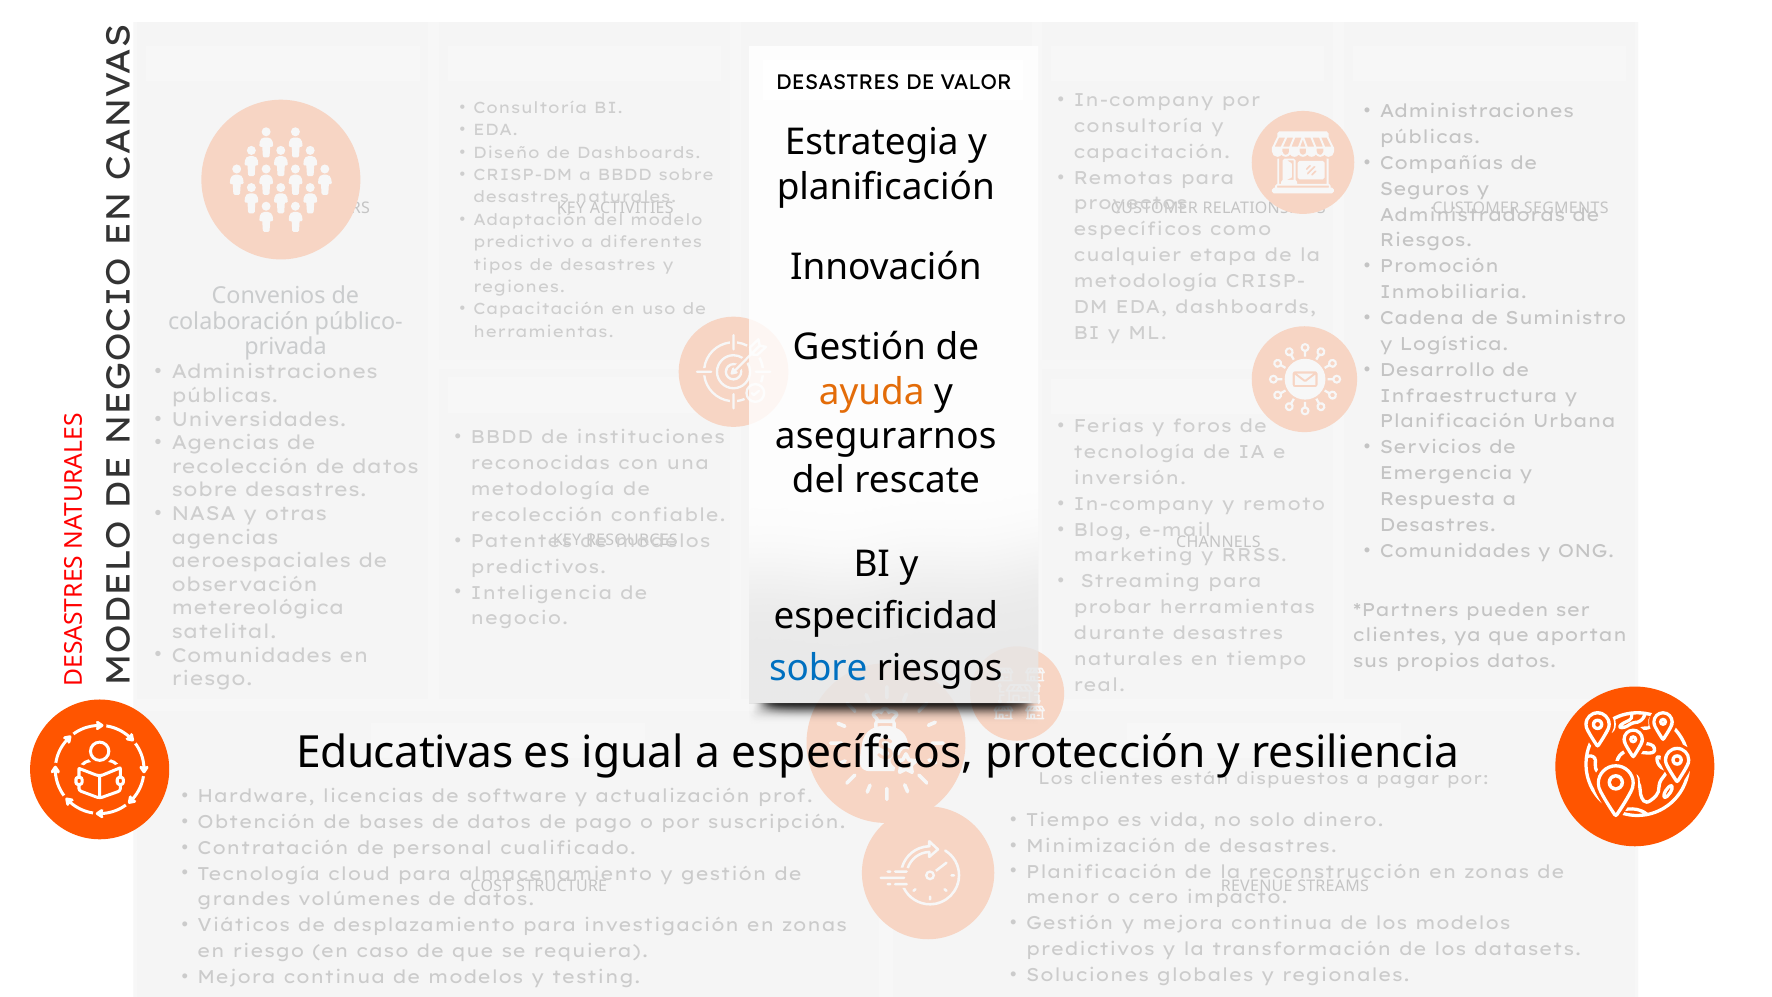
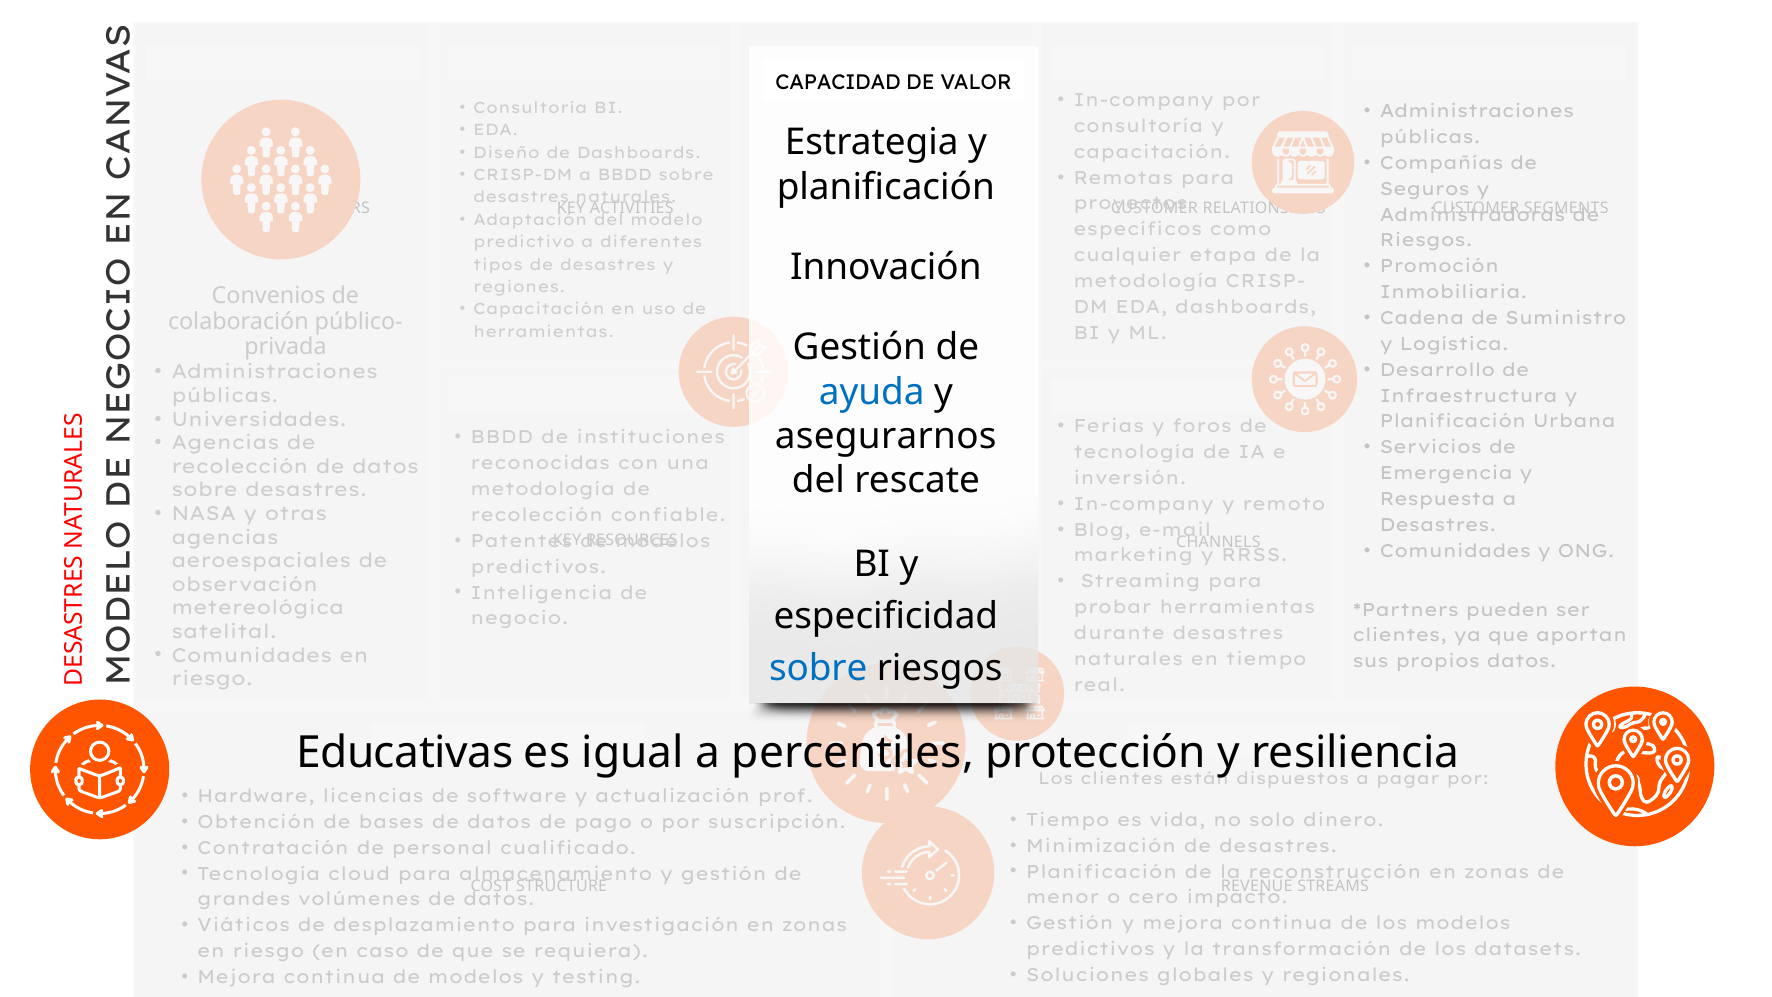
DESASTRES at (838, 83): DESASTRES -> CAPACIDAD
ayuda colour: orange -> blue
a específicos: específicos -> percentiles
